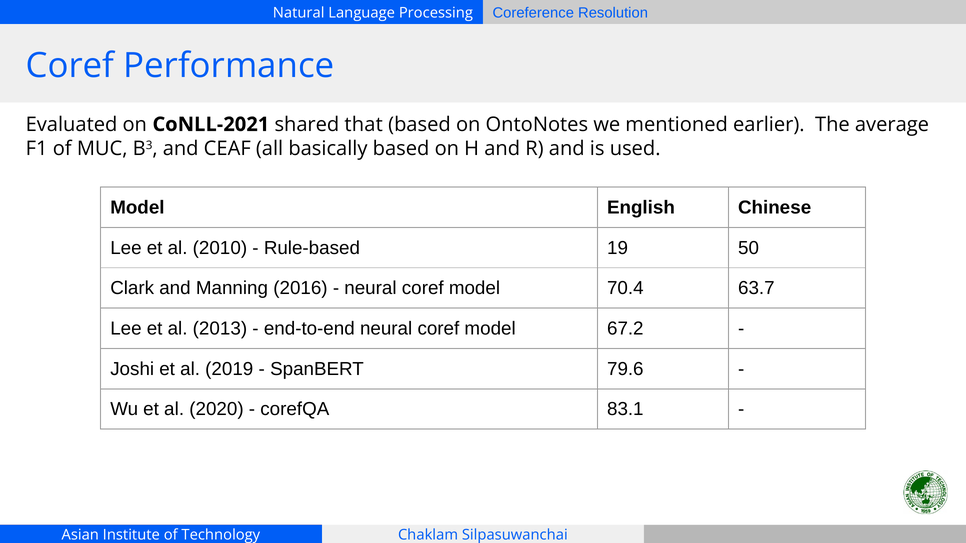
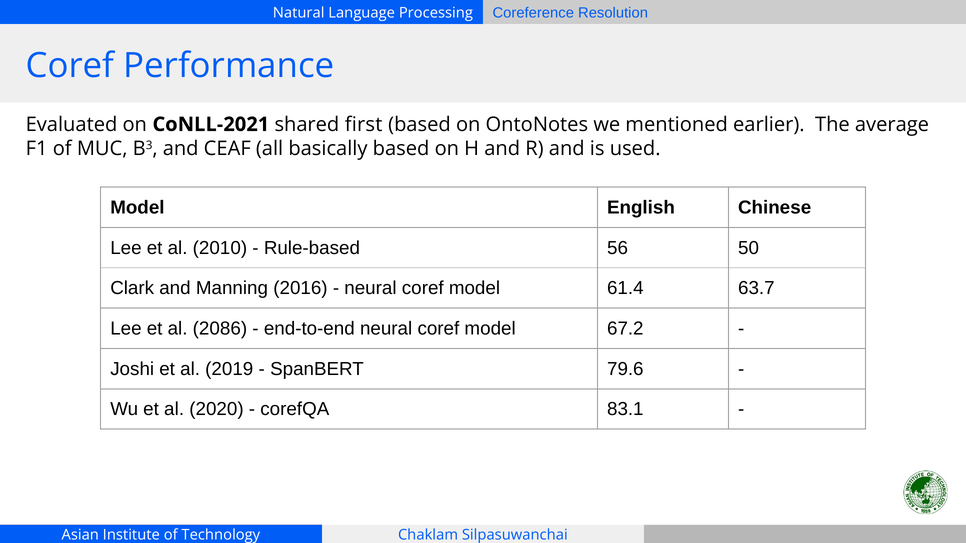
that: that -> first
19: 19 -> 56
70.4: 70.4 -> 61.4
2013: 2013 -> 2086
